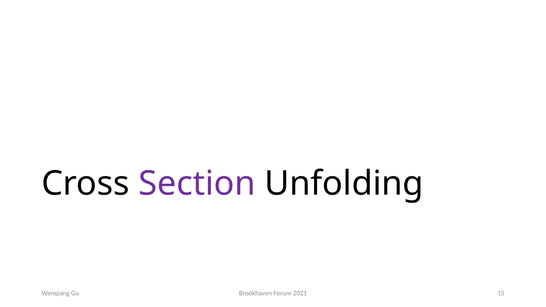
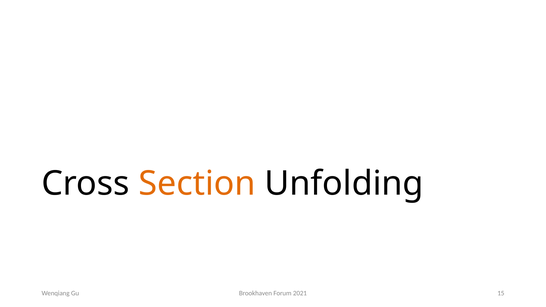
Section colour: purple -> orange
